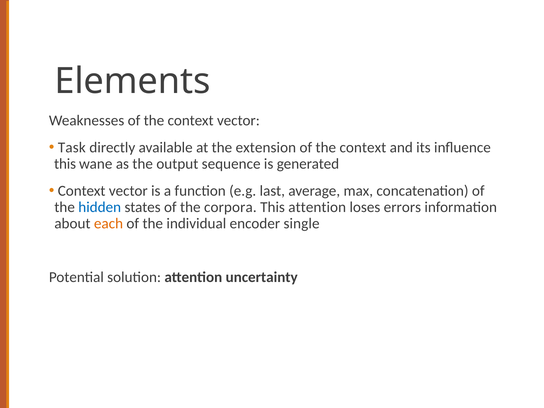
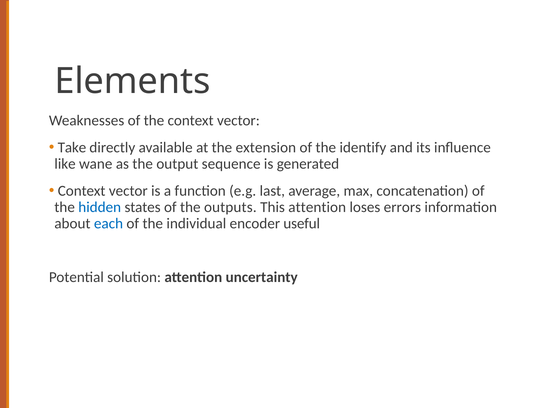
Task: Task -> Take
context at (363, 148): context -> identify
this at (65, 164): this -> like
corpora: corpora -> outputs
each colour: orange -> blue
single: single -> useful
